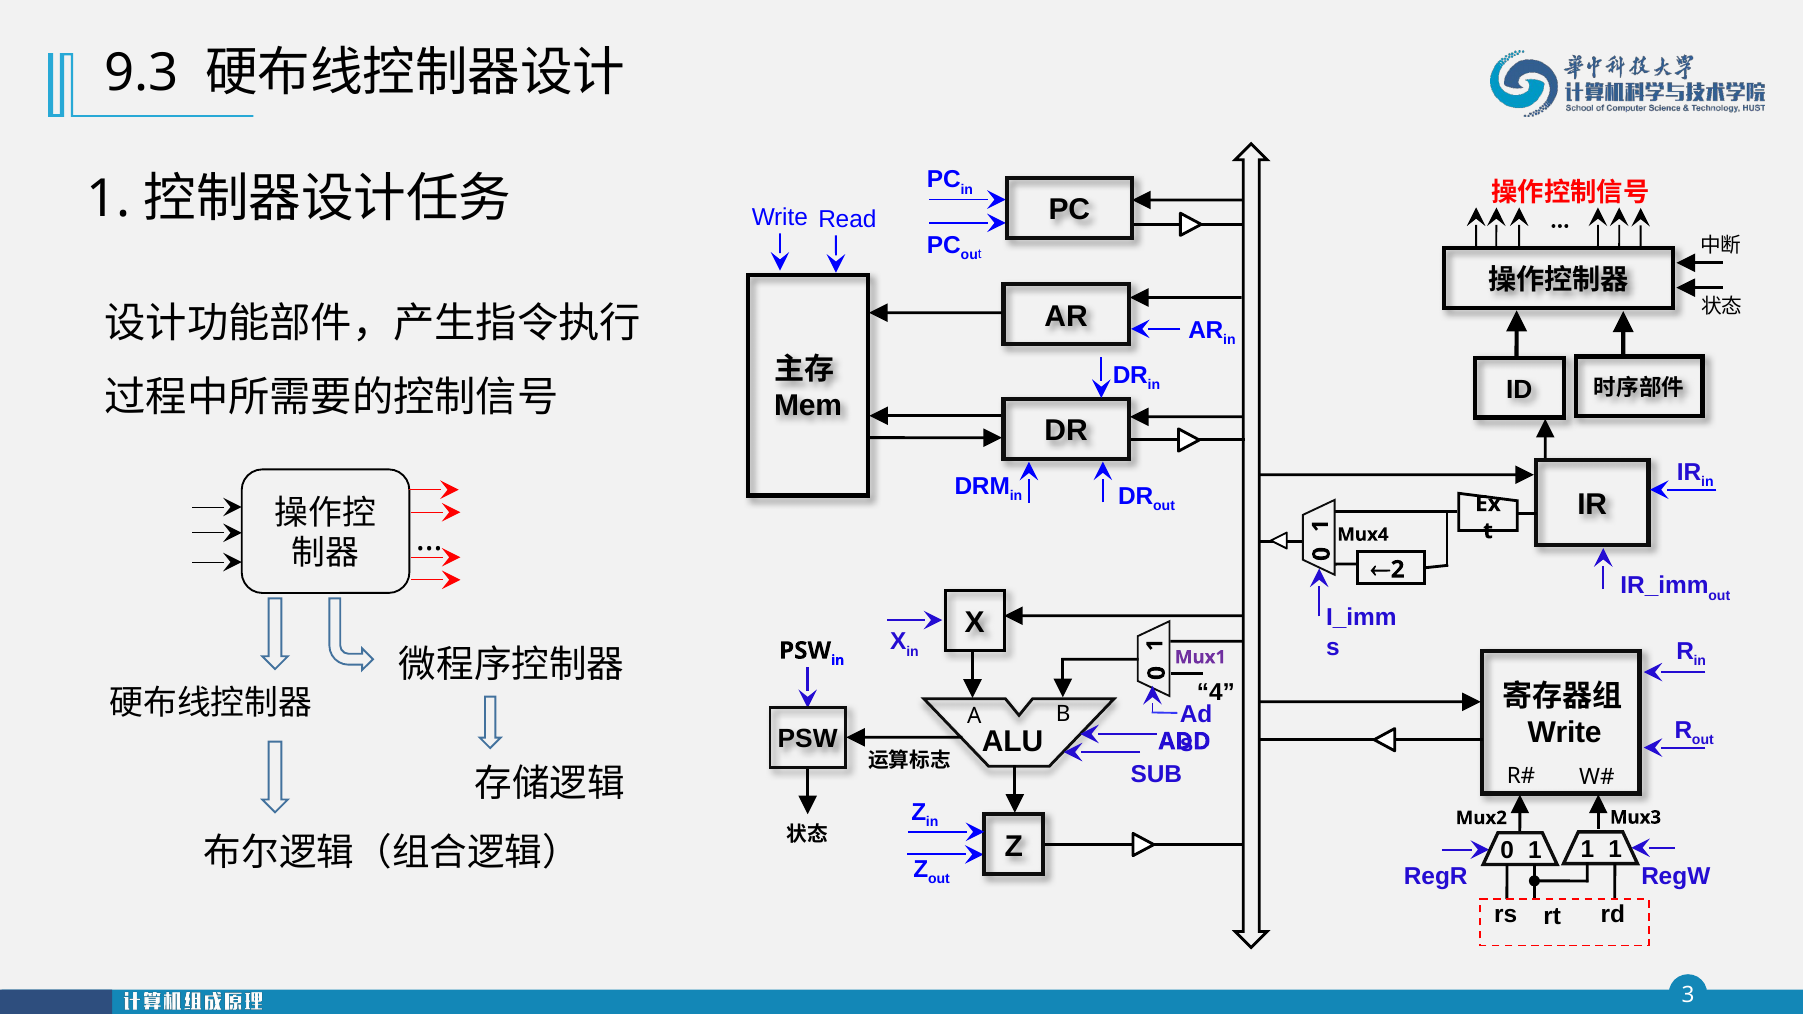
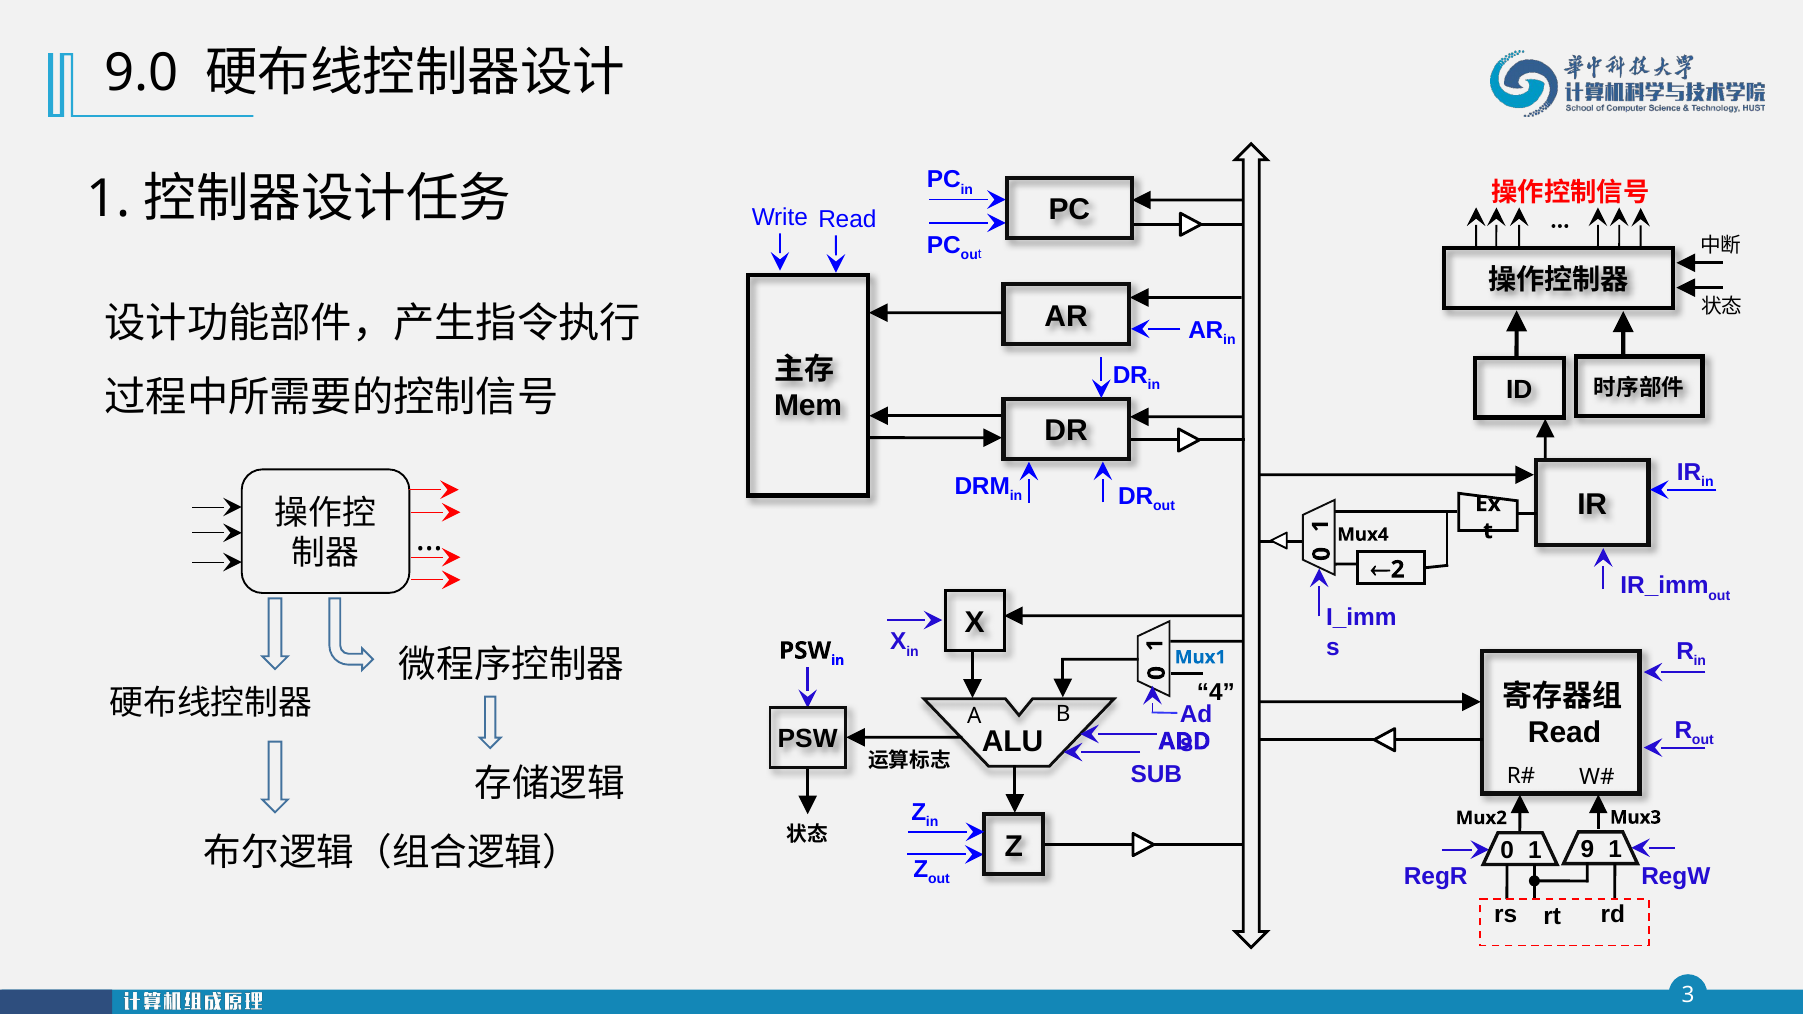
9.3: 9.3 -> 9.0
Mux1 colour: purple -> blue
Write at (1565, 733): Write -> Read
0 1 1: 1 -> 9
